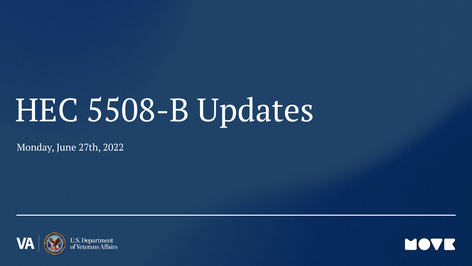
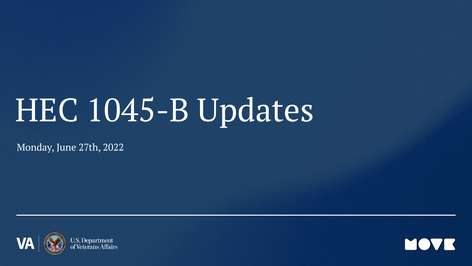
5508-B: 5508-B -> 1045-B
